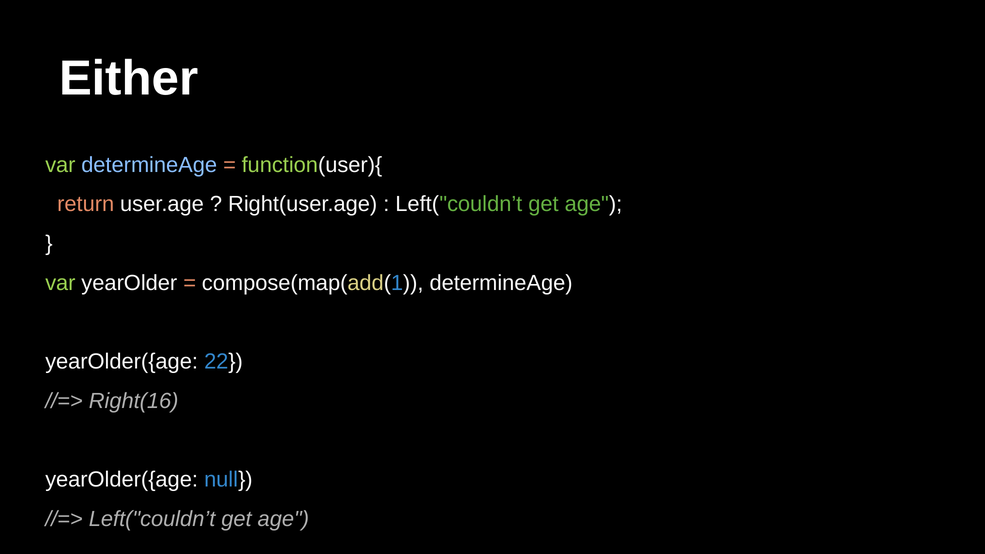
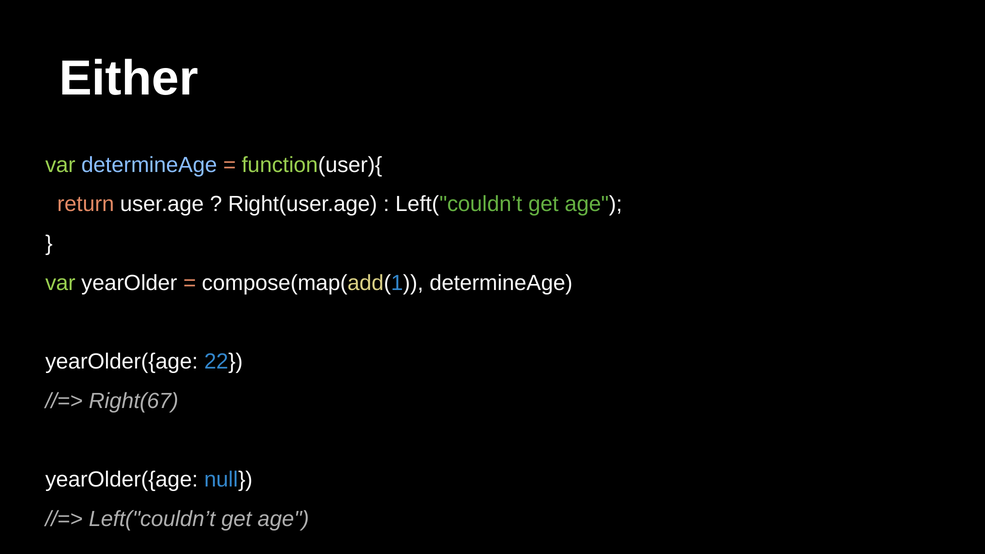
Right(16: Right(16 -> Right(67
